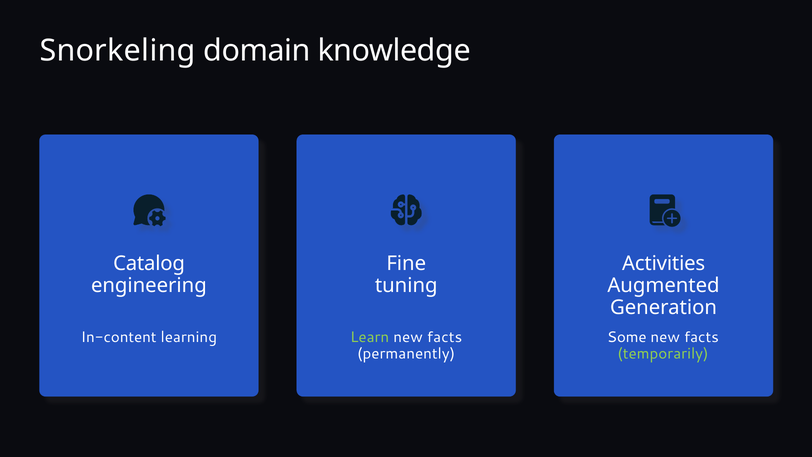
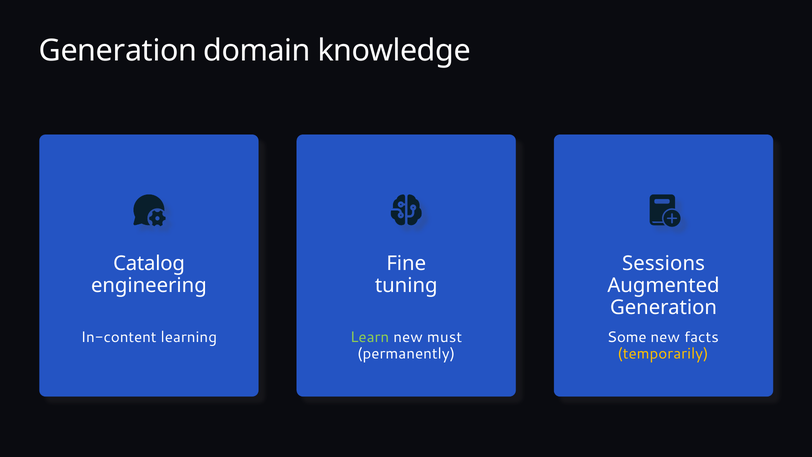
Snorkeling at (118, 51): Snorkeling -> Generation
Activities: Activities -> Sessions
facts at (445, 337): facts -> must
temporarily colour: light green -> yellow
